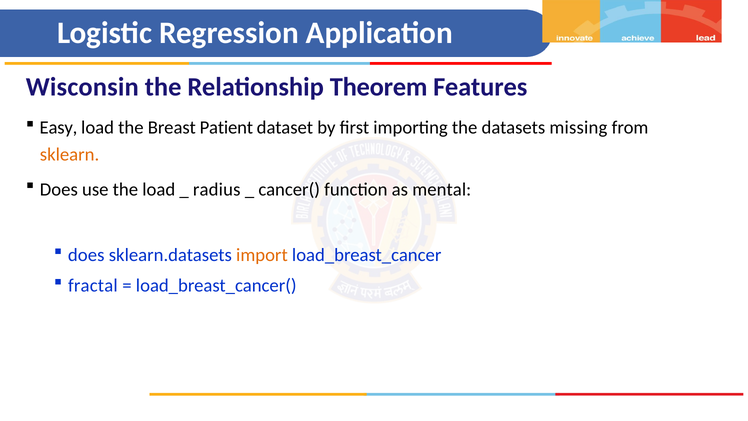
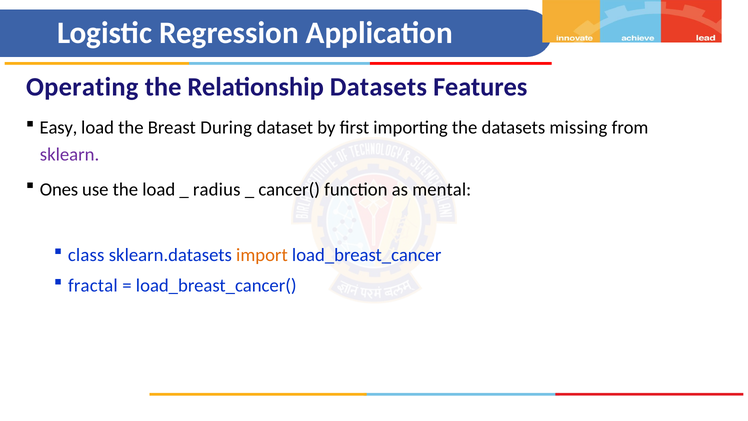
Wisconsin: Wisconsin -> Operating
Relationship Theorem: Theorem -> Datasets
Patient: Patient -> During
sklearn colour: orange -> purple
Does at (59, 189): Does -> Ones
does at (86, 255): does -> class
